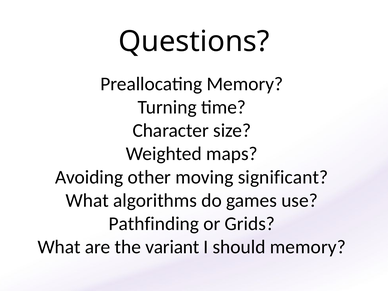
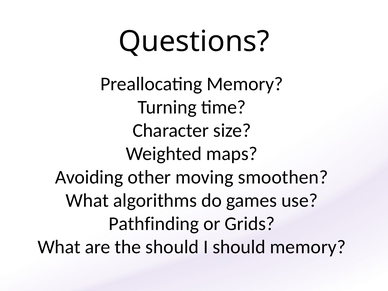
significant: significant -> smoothen
the variant: variant -> should
